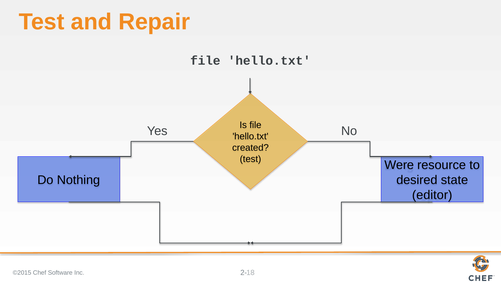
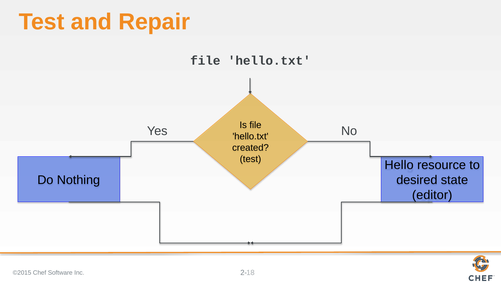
Were: Were -> Hello
